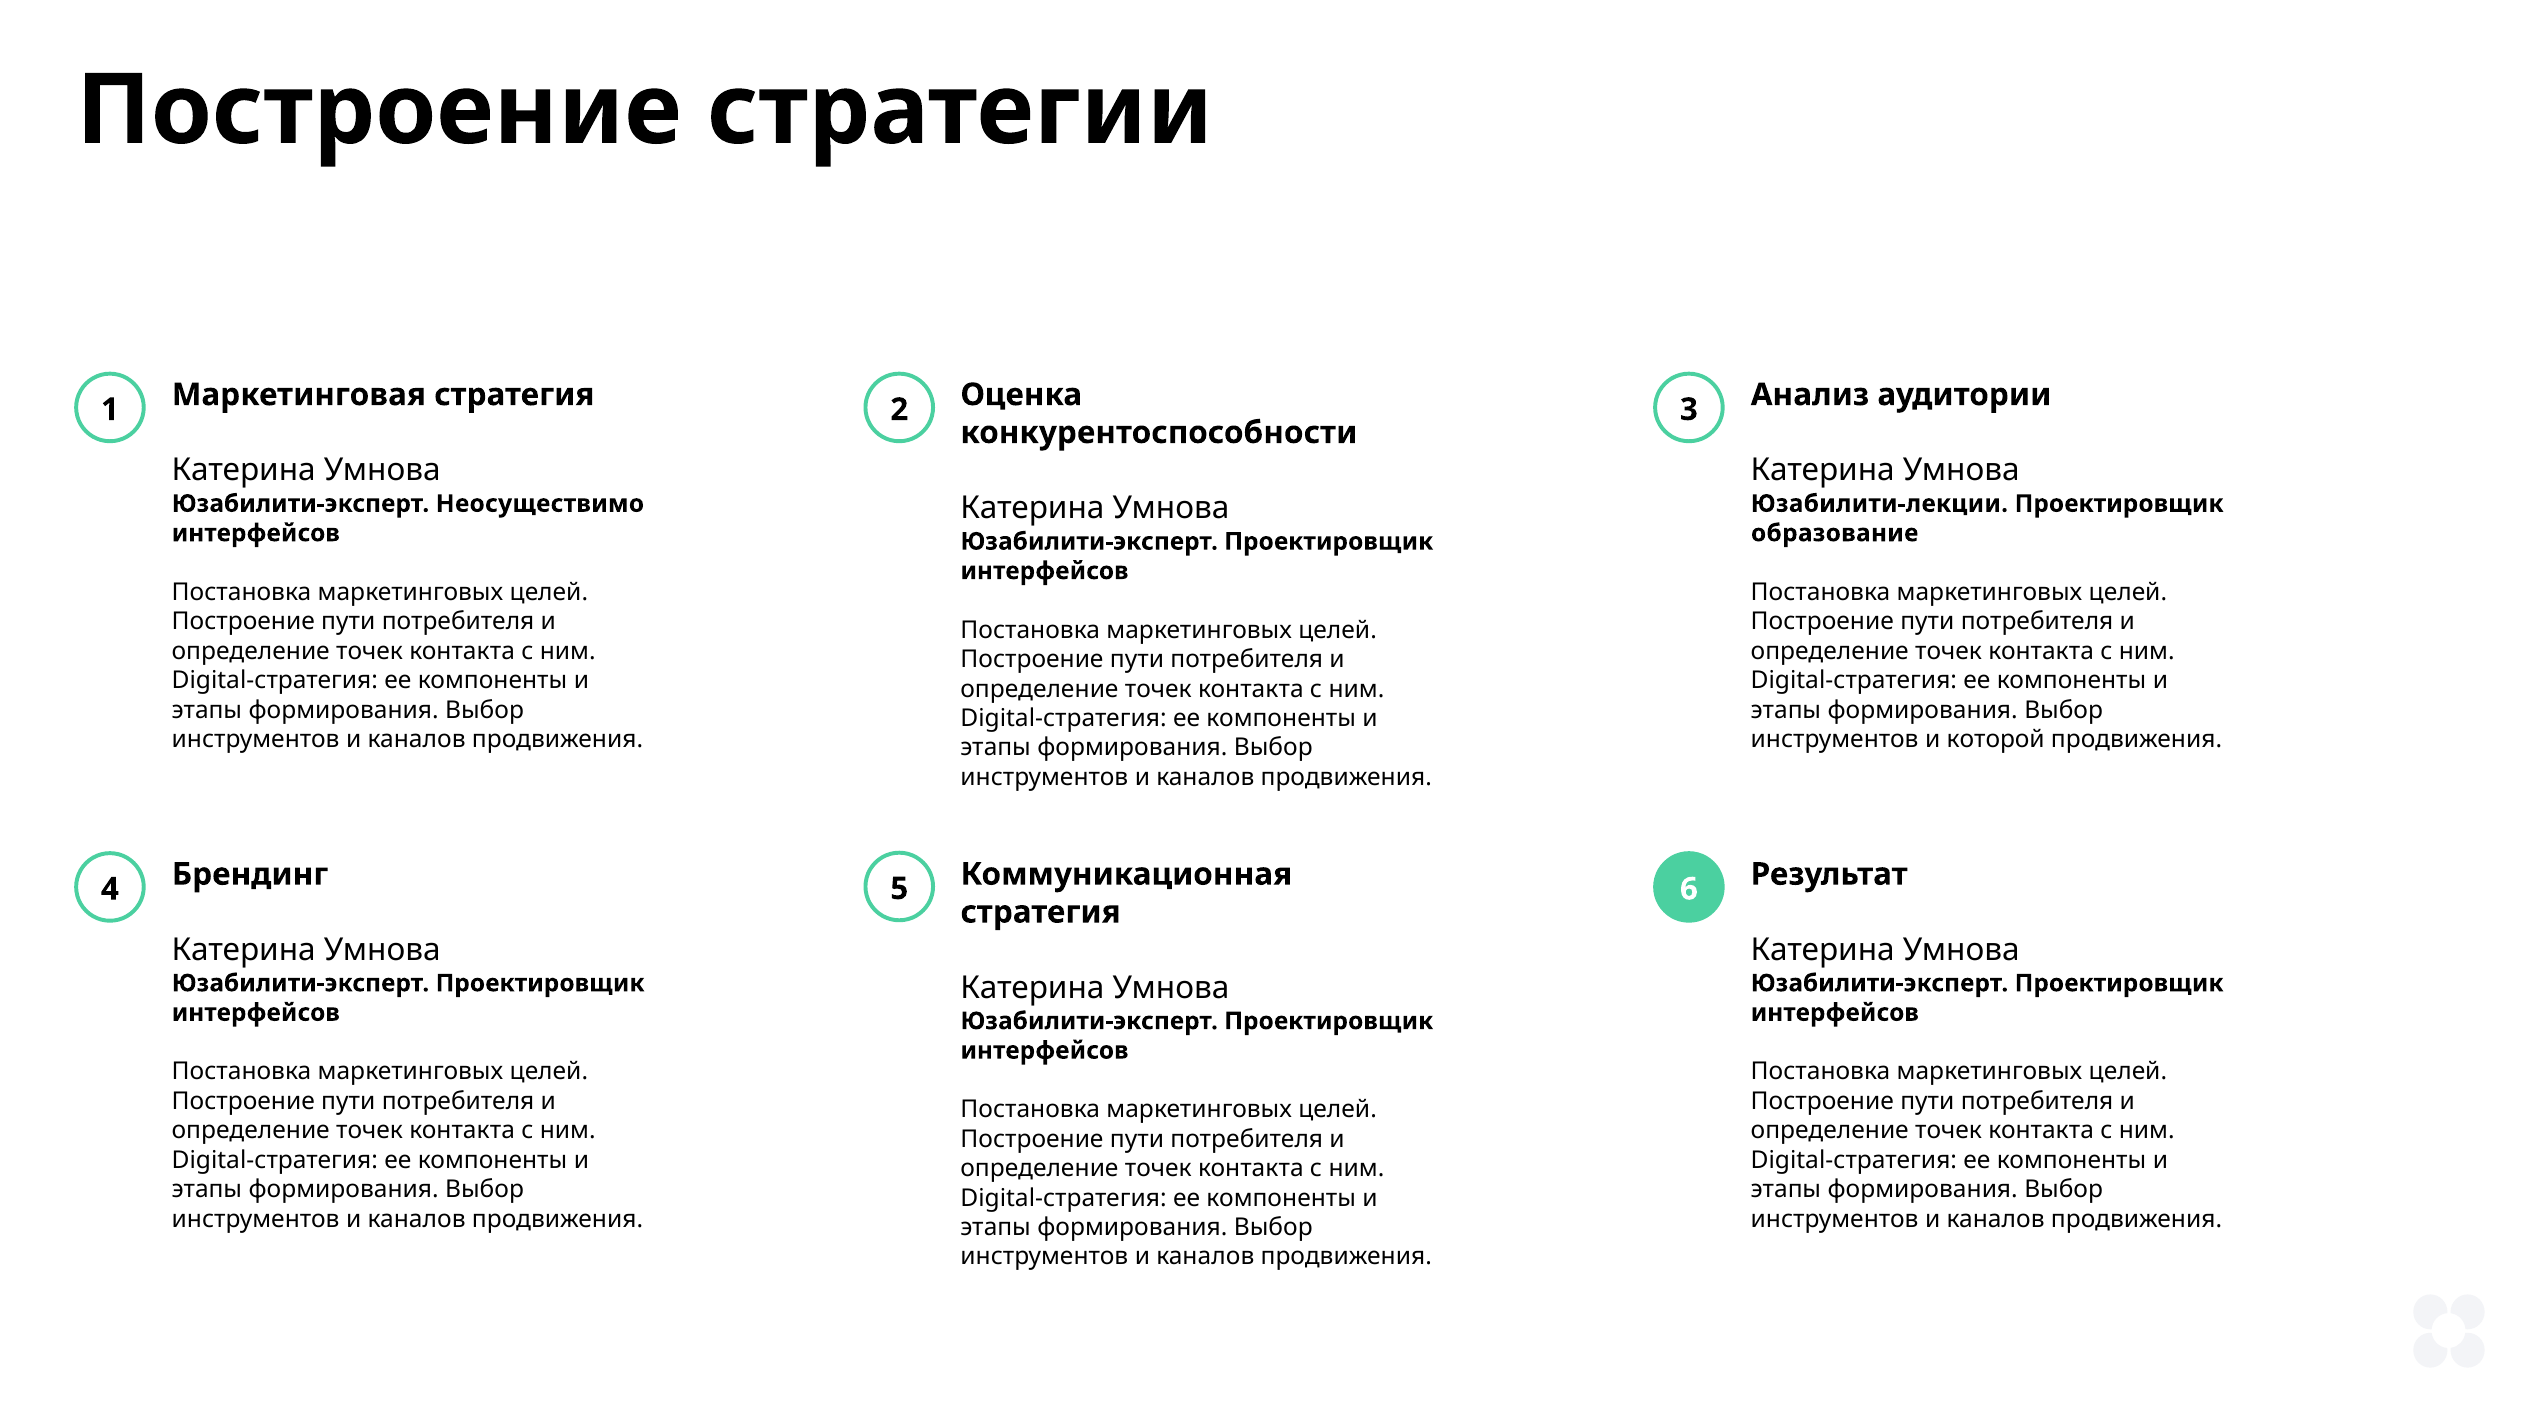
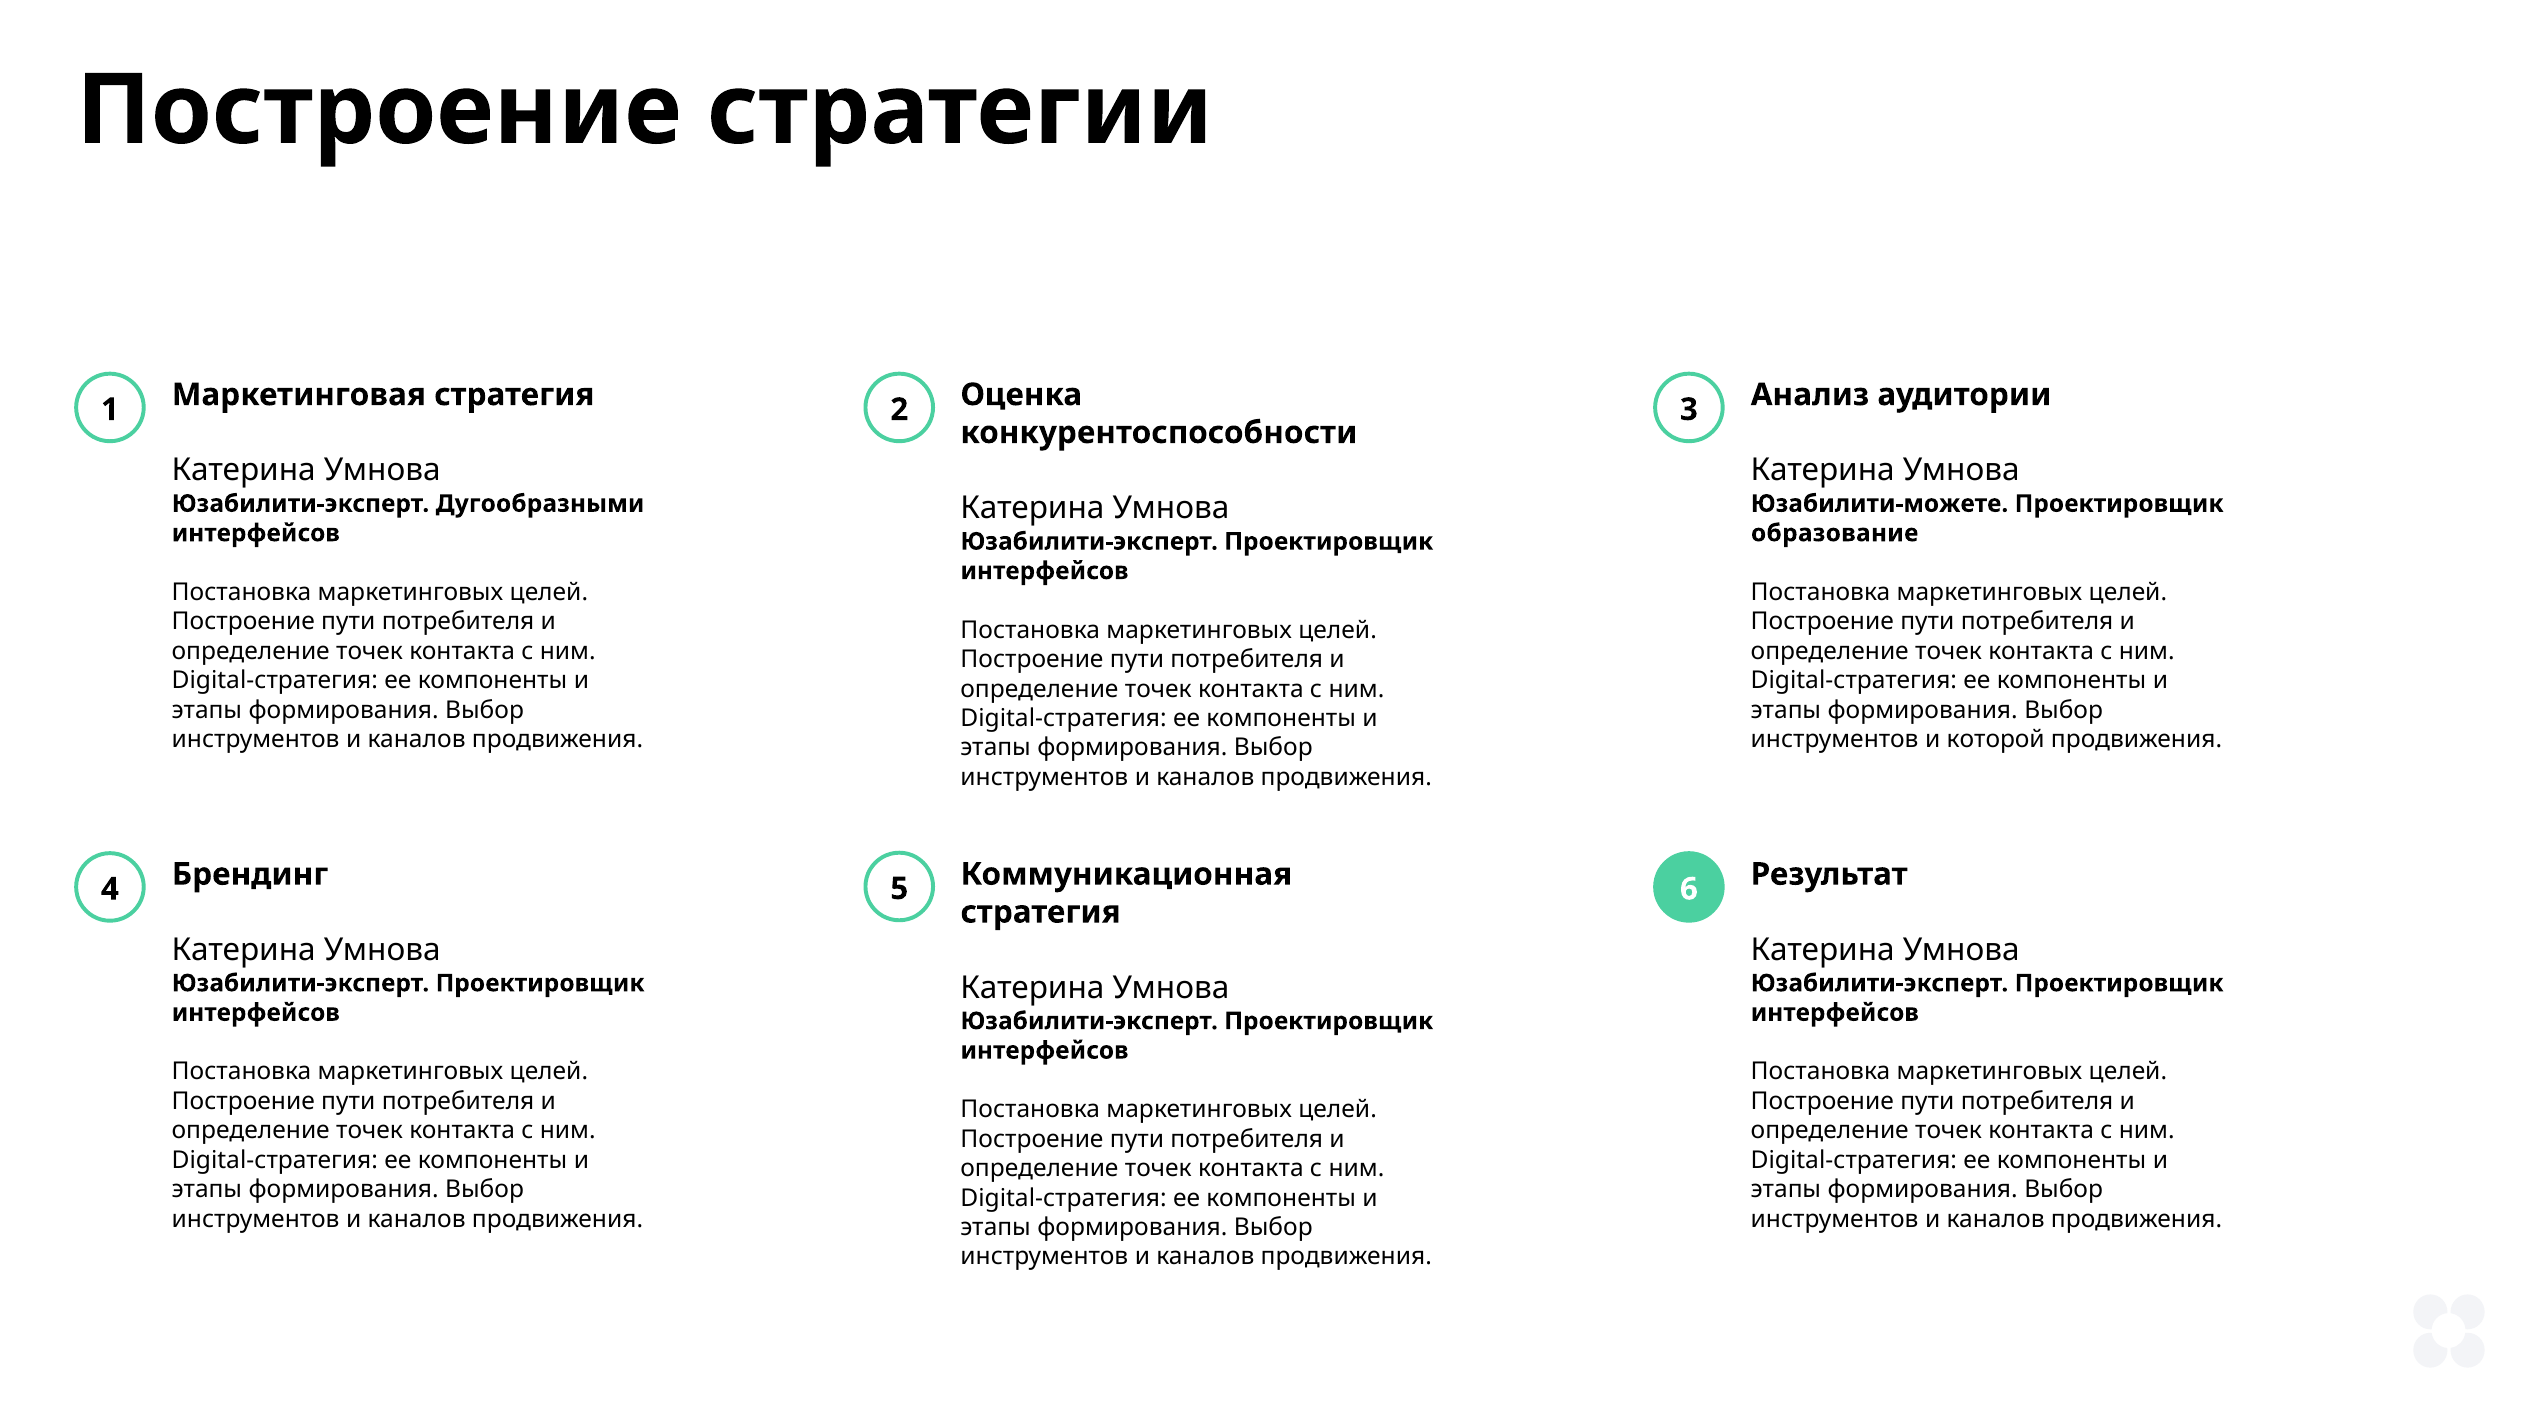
Неосуществимо: Неосуществимо -> Дугообразными
Юзабилити-лекции: Юзабилити-лекции -> Юзабилити-можете
